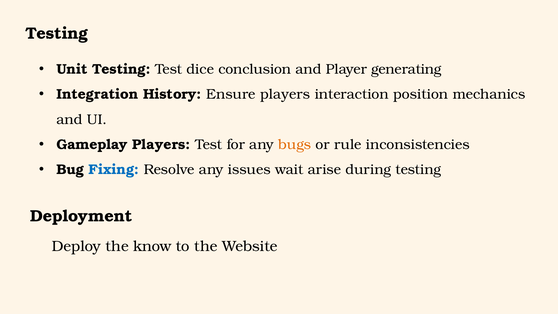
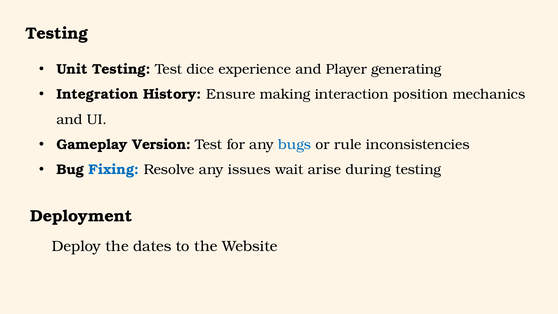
conclusion: conclusion -> experience
Ensure players: players -> making
Gameplay Players: Players -> Version
bugs colour: orange -> blue
know: know -> dates
